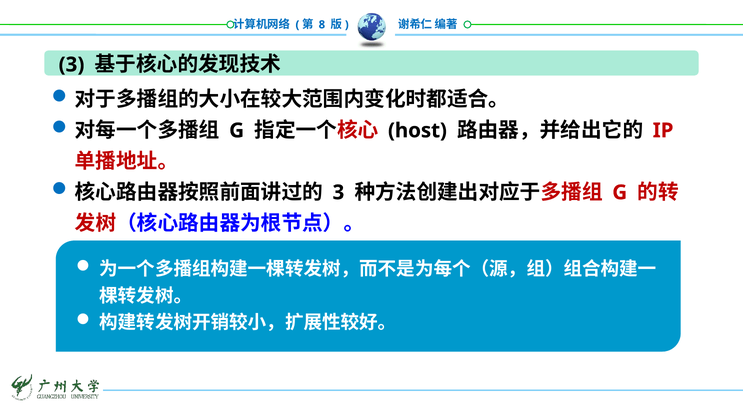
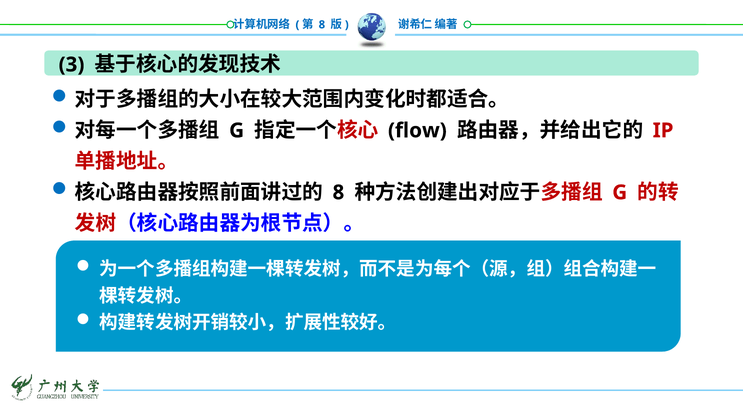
host: host -> flow
3 at (338, 192): 3 -> 8
